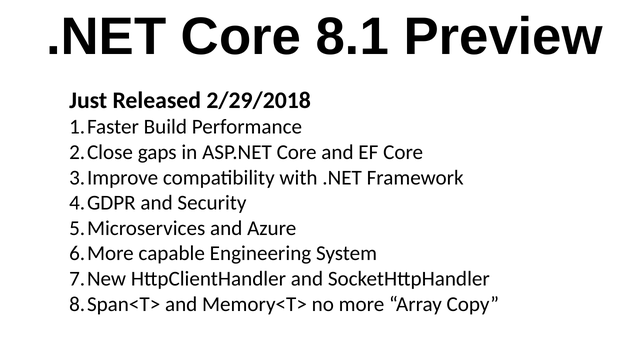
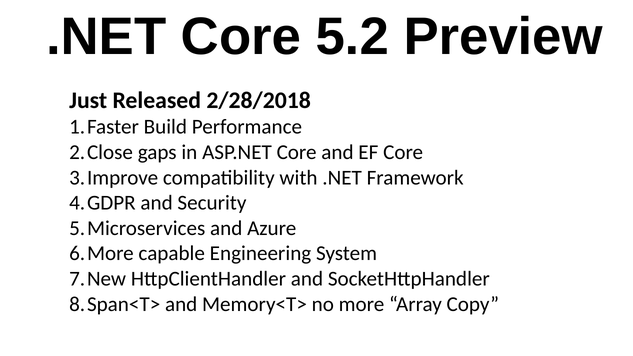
8.1: 8.1 -> 5.2
2/29/2018: 2/29/2018 -> 2/28/2018
